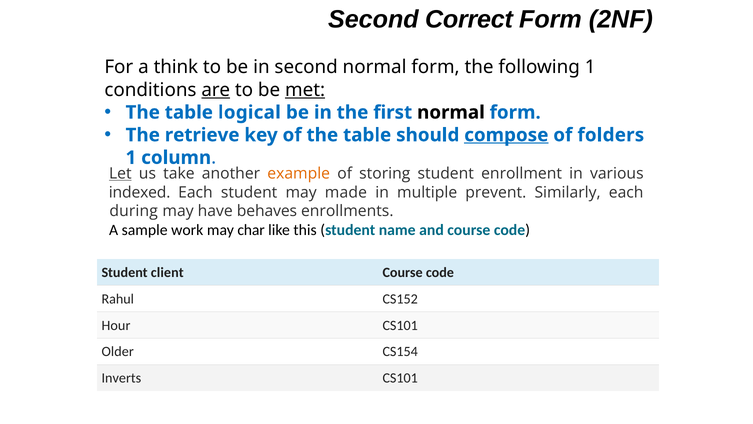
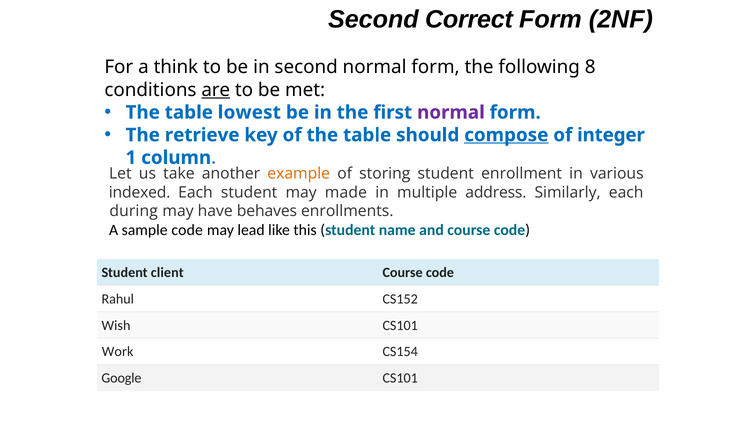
following 1: 1 -> 8
met underline: present -> none
logical: logical -> lowest
normal at (451, 112) colour: black -> purple
folders: folders -> integer
Let underline: present -> none
prevent: prevent -> address
sample work: work -> code
char: char -> lead
Hour: Hour -> Wish
Older: Older -> Work
Inverts: Inverts -> Google
